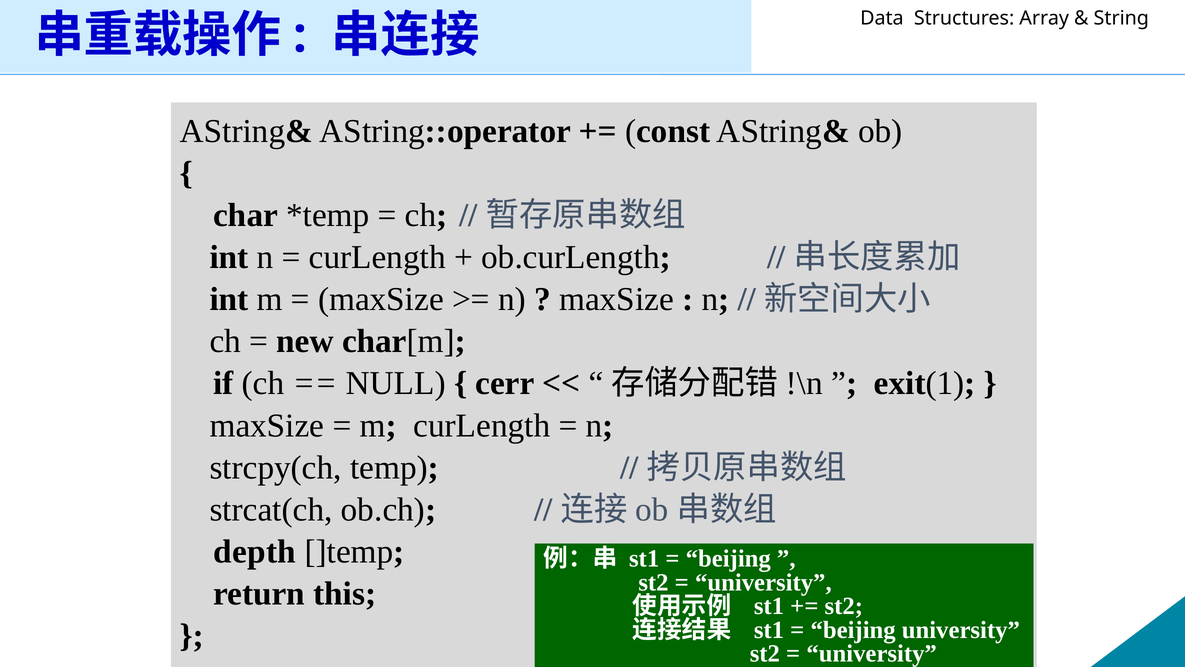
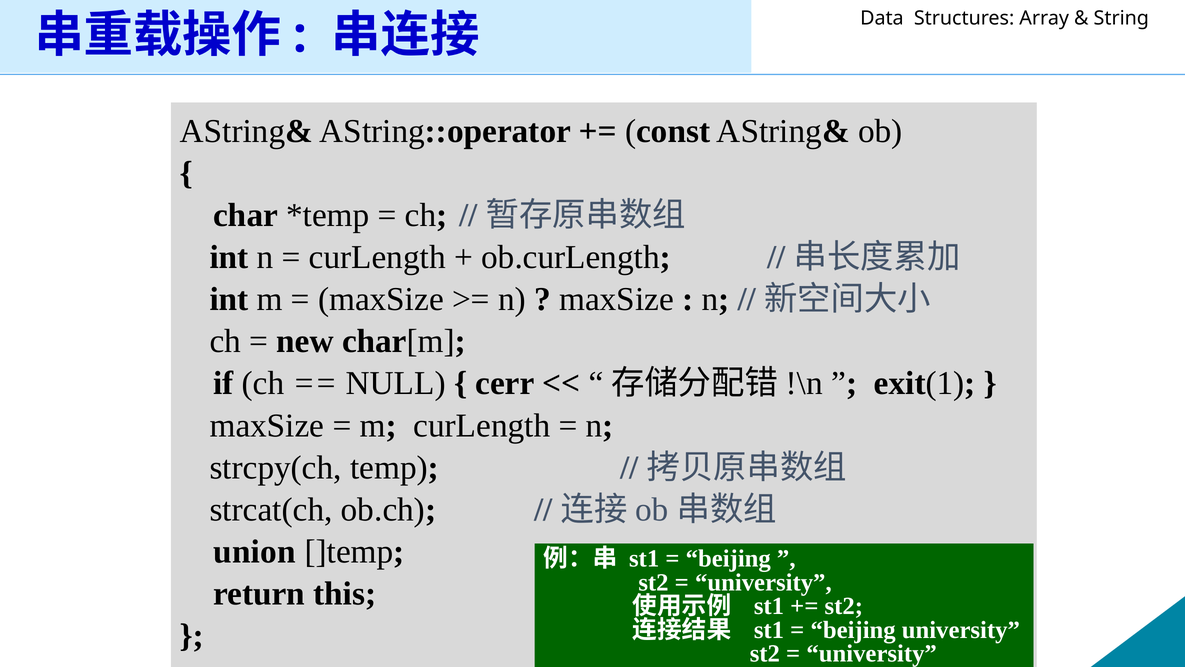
depth: depth -> union
